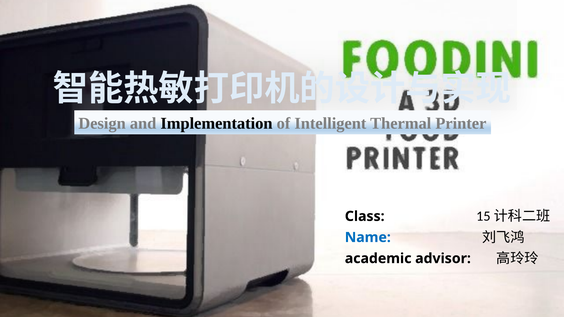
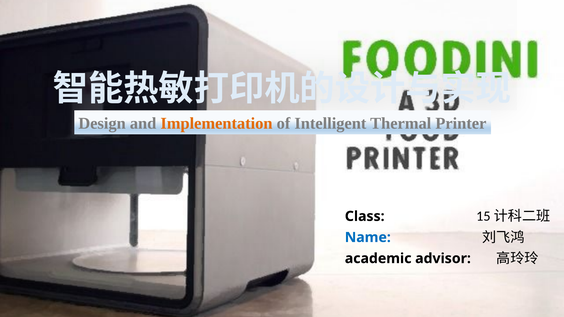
Implementation colour: black -> orange
